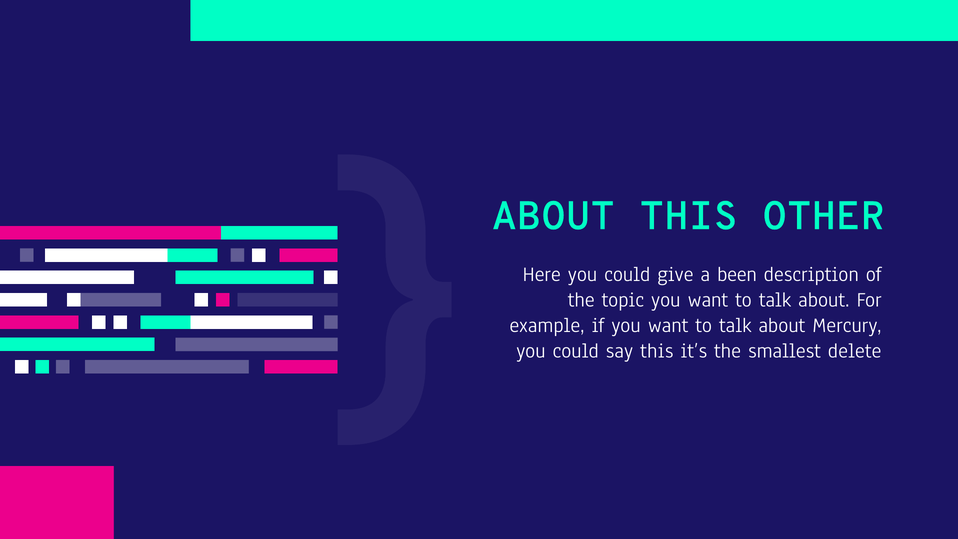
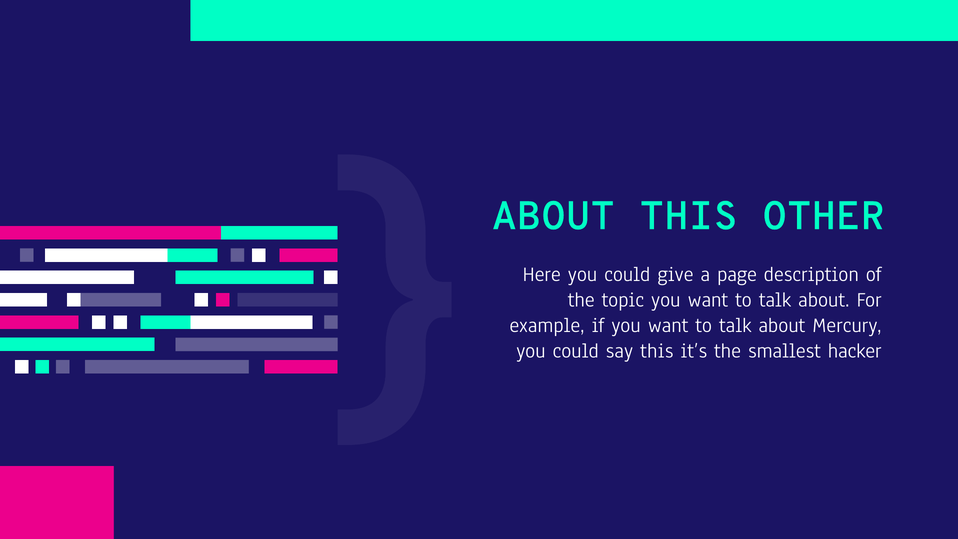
been: been -> page
delete: delete -> hacker
